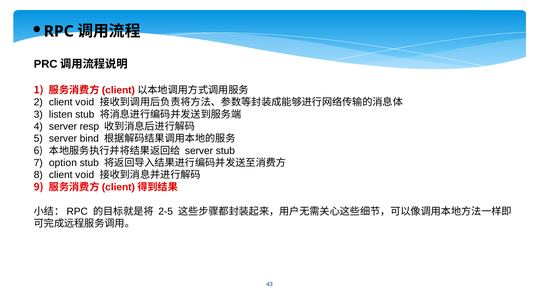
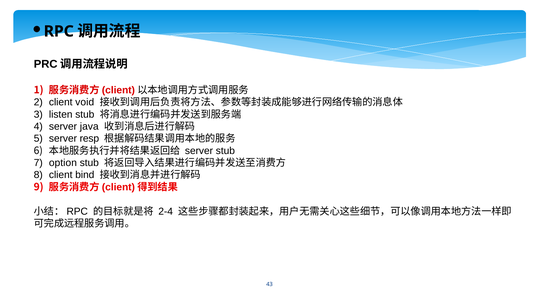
resp: resp -> java
bind: bind -> resp
void at (85, 175): void -> bind
2-5: 2-5 -> 2-4
